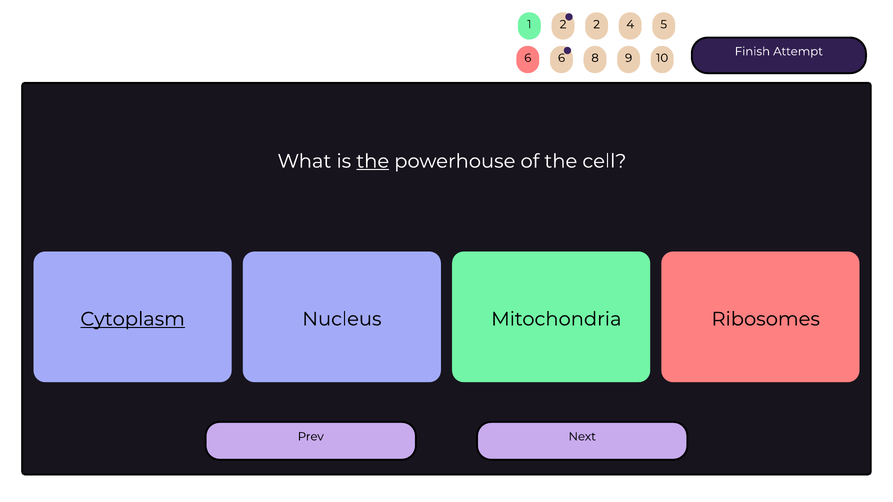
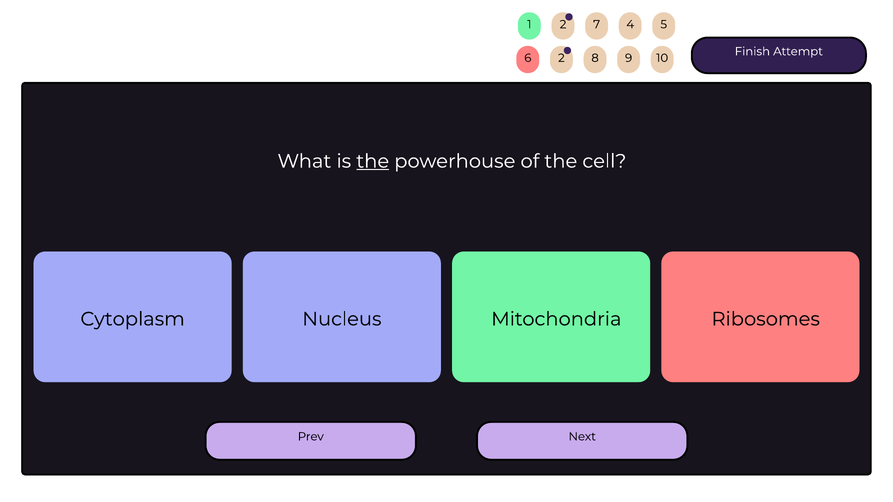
2 2: 2 -> 7
6 6: 6 -> 2
Cytoplasm underline: present -> none
